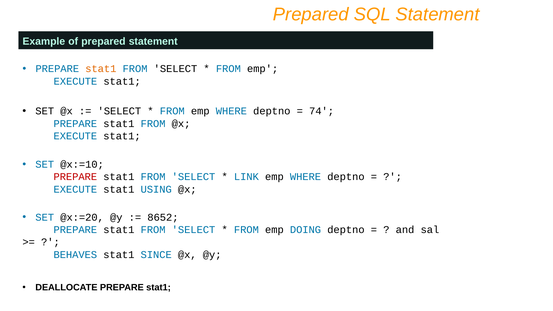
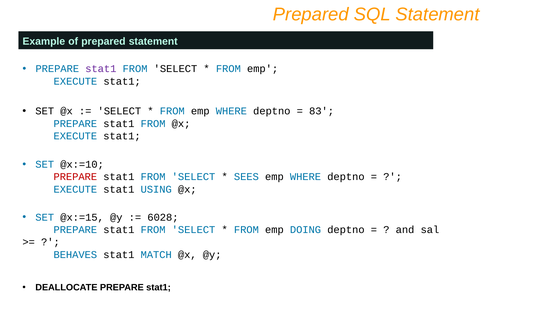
stat1 at (101, 69) colour: orange -> purple
74: 74 -> 83
LINK: LINK -> SEES
@x:=20: @x:=20 -> @x:=15
8652: 8652 -> 6028
SINCE: SINCE -> MATCH
